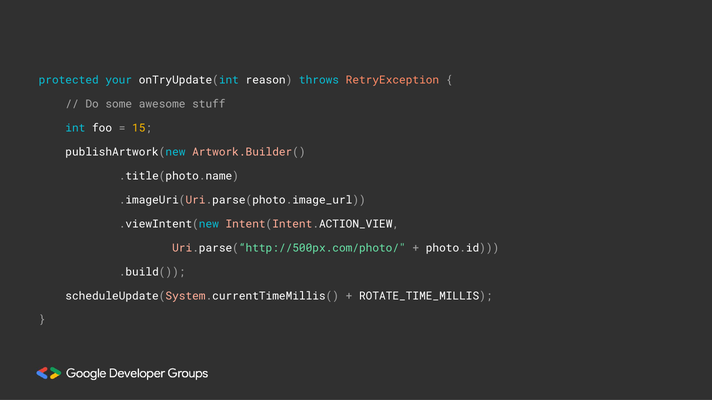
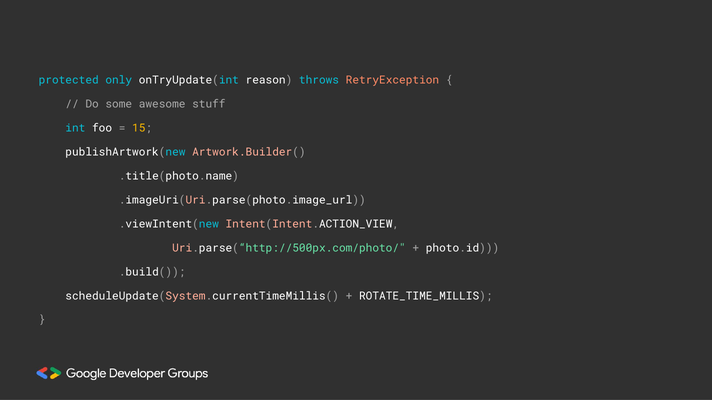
your: your -> only
